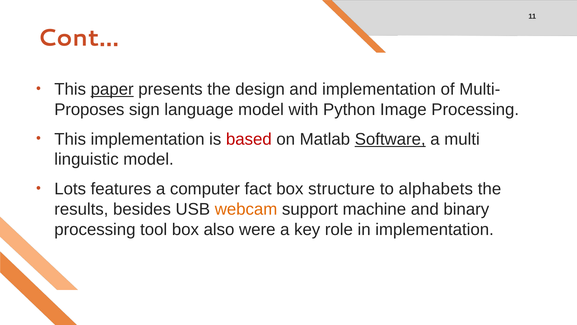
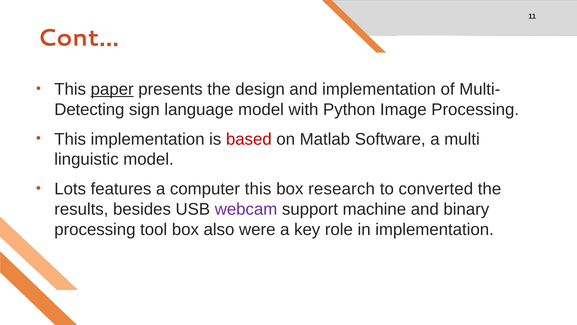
Proposes: Proposes -> Detecting
Software underline: present -> none
computer fact: fact -> this
structure: structure -> research
alphabets: alphabets -> converted
webcam colour: orange -> purple
